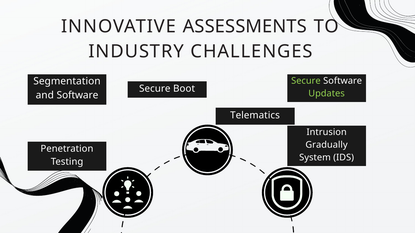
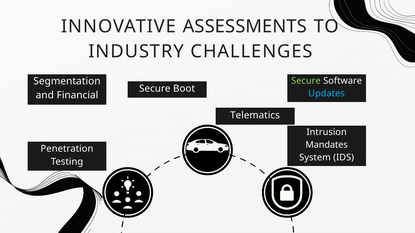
Updates colour: light green -> light blue
and Software: Software -> Financial
Gradually: Gradually -> Mandates
